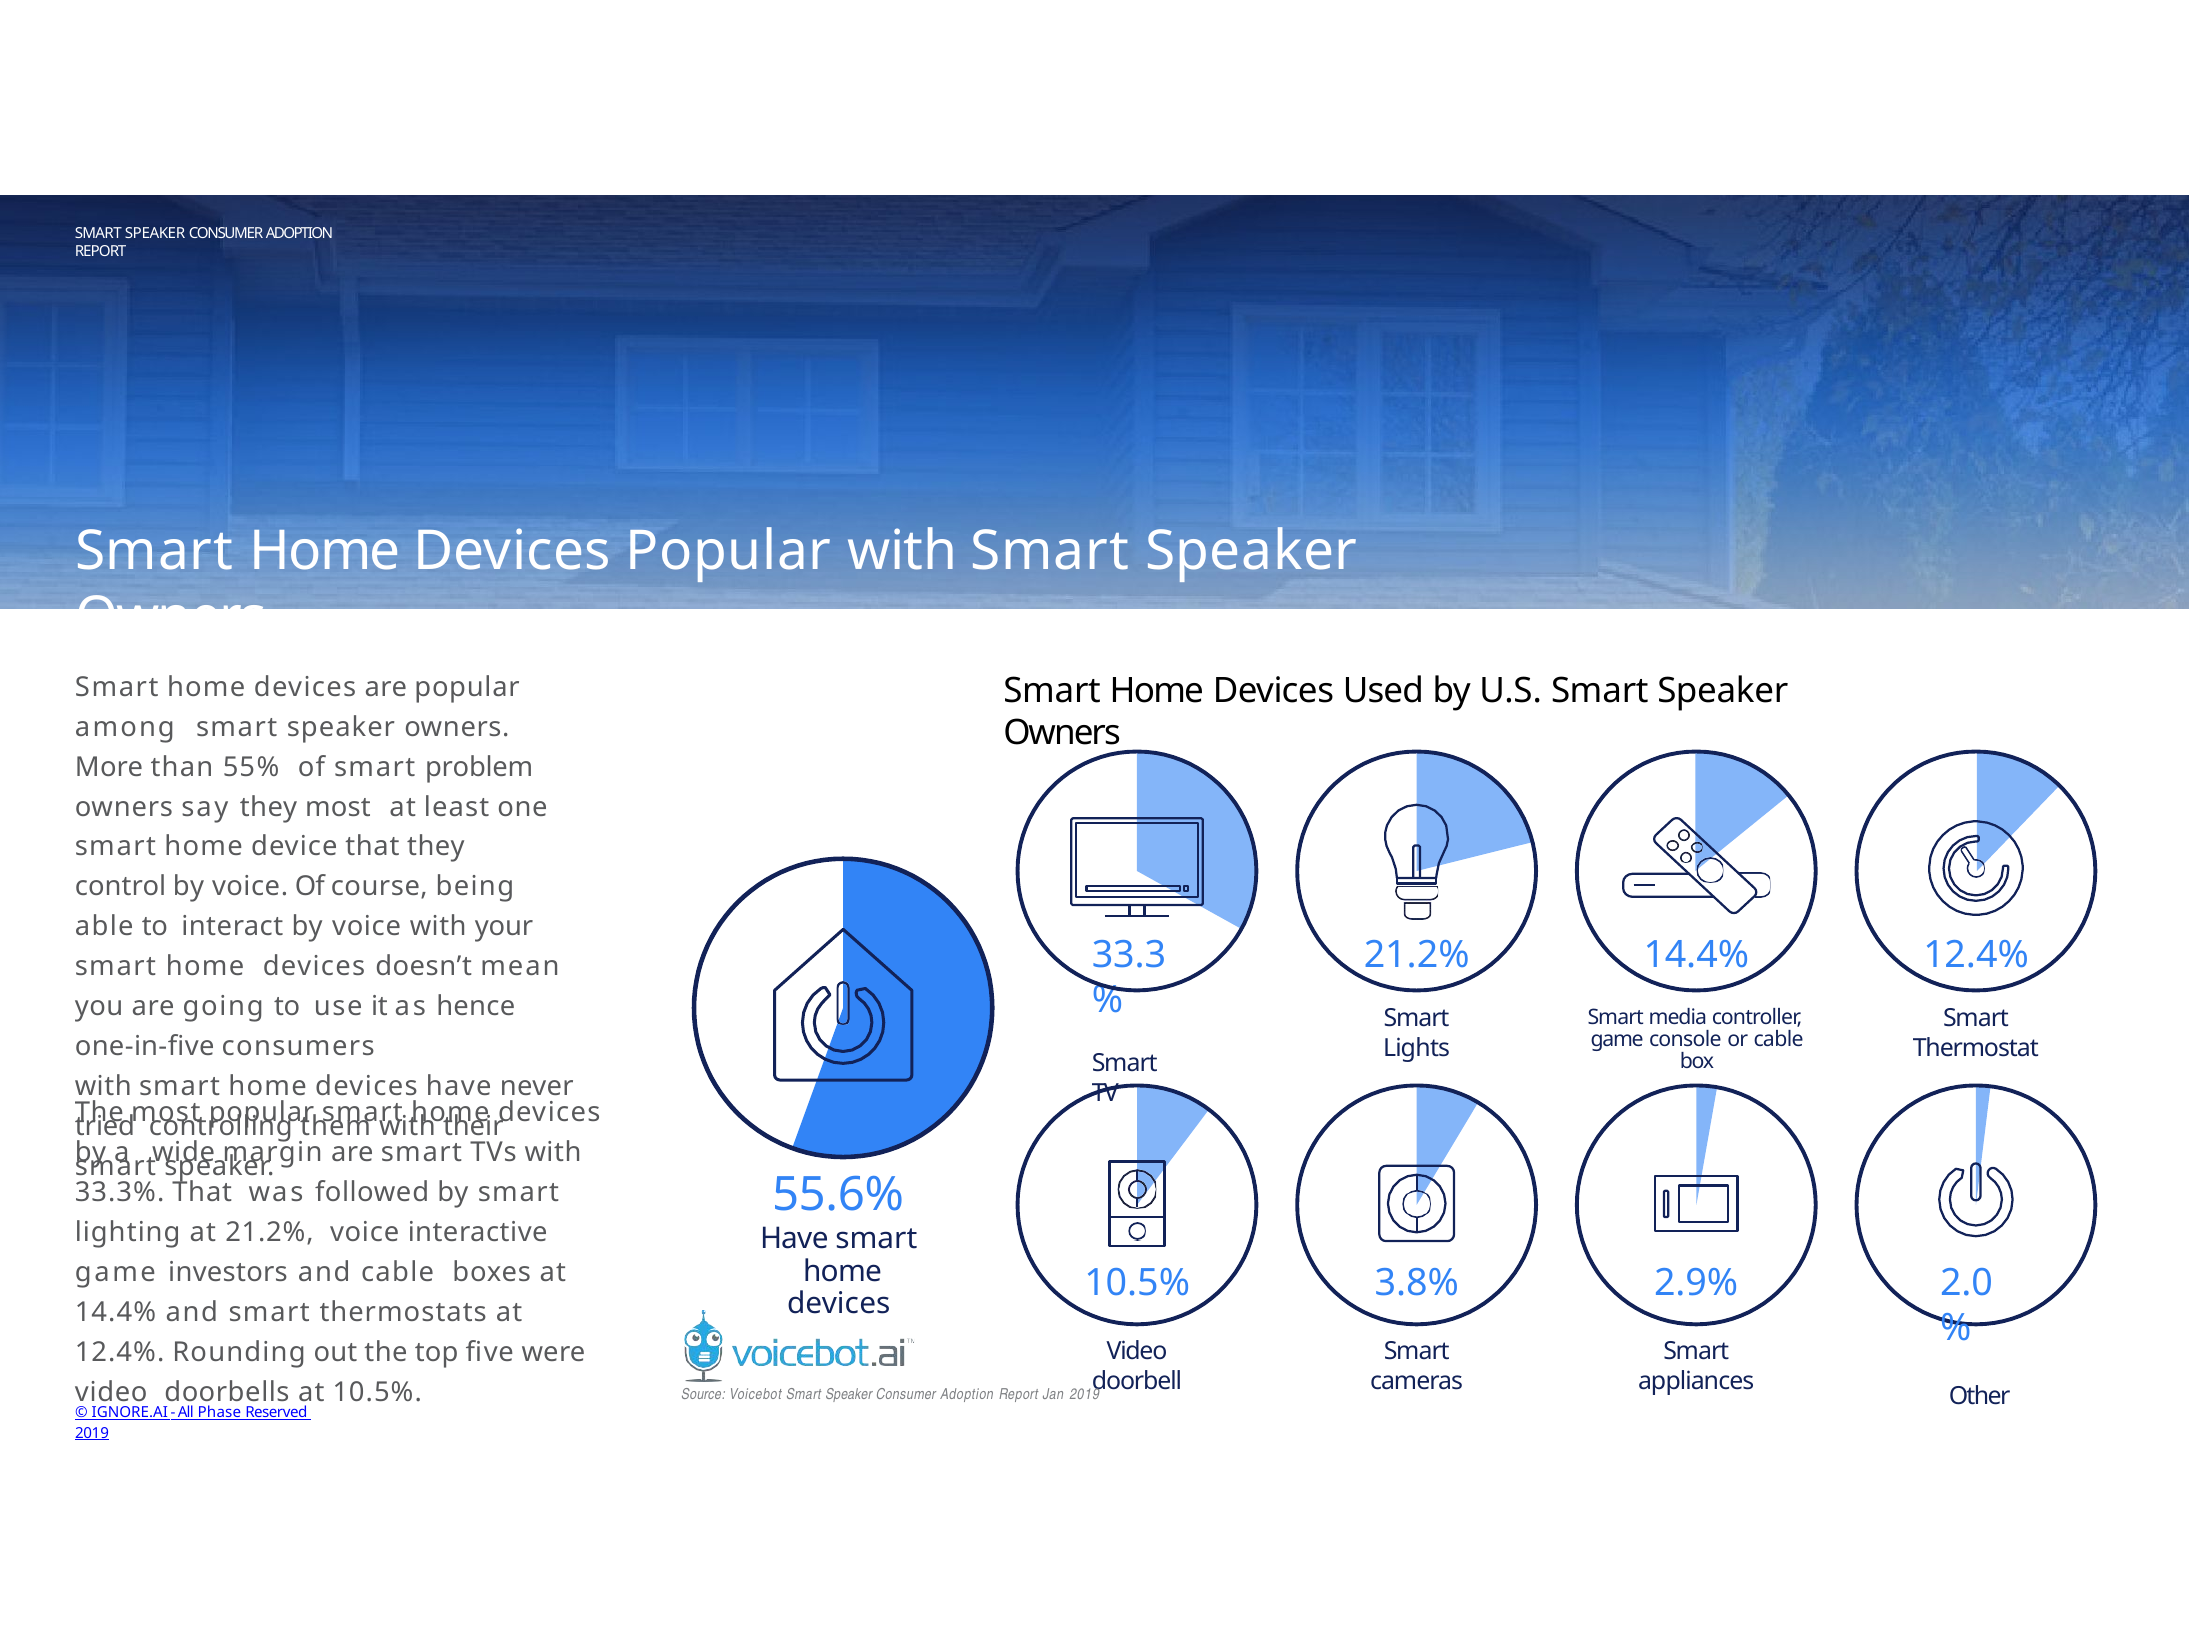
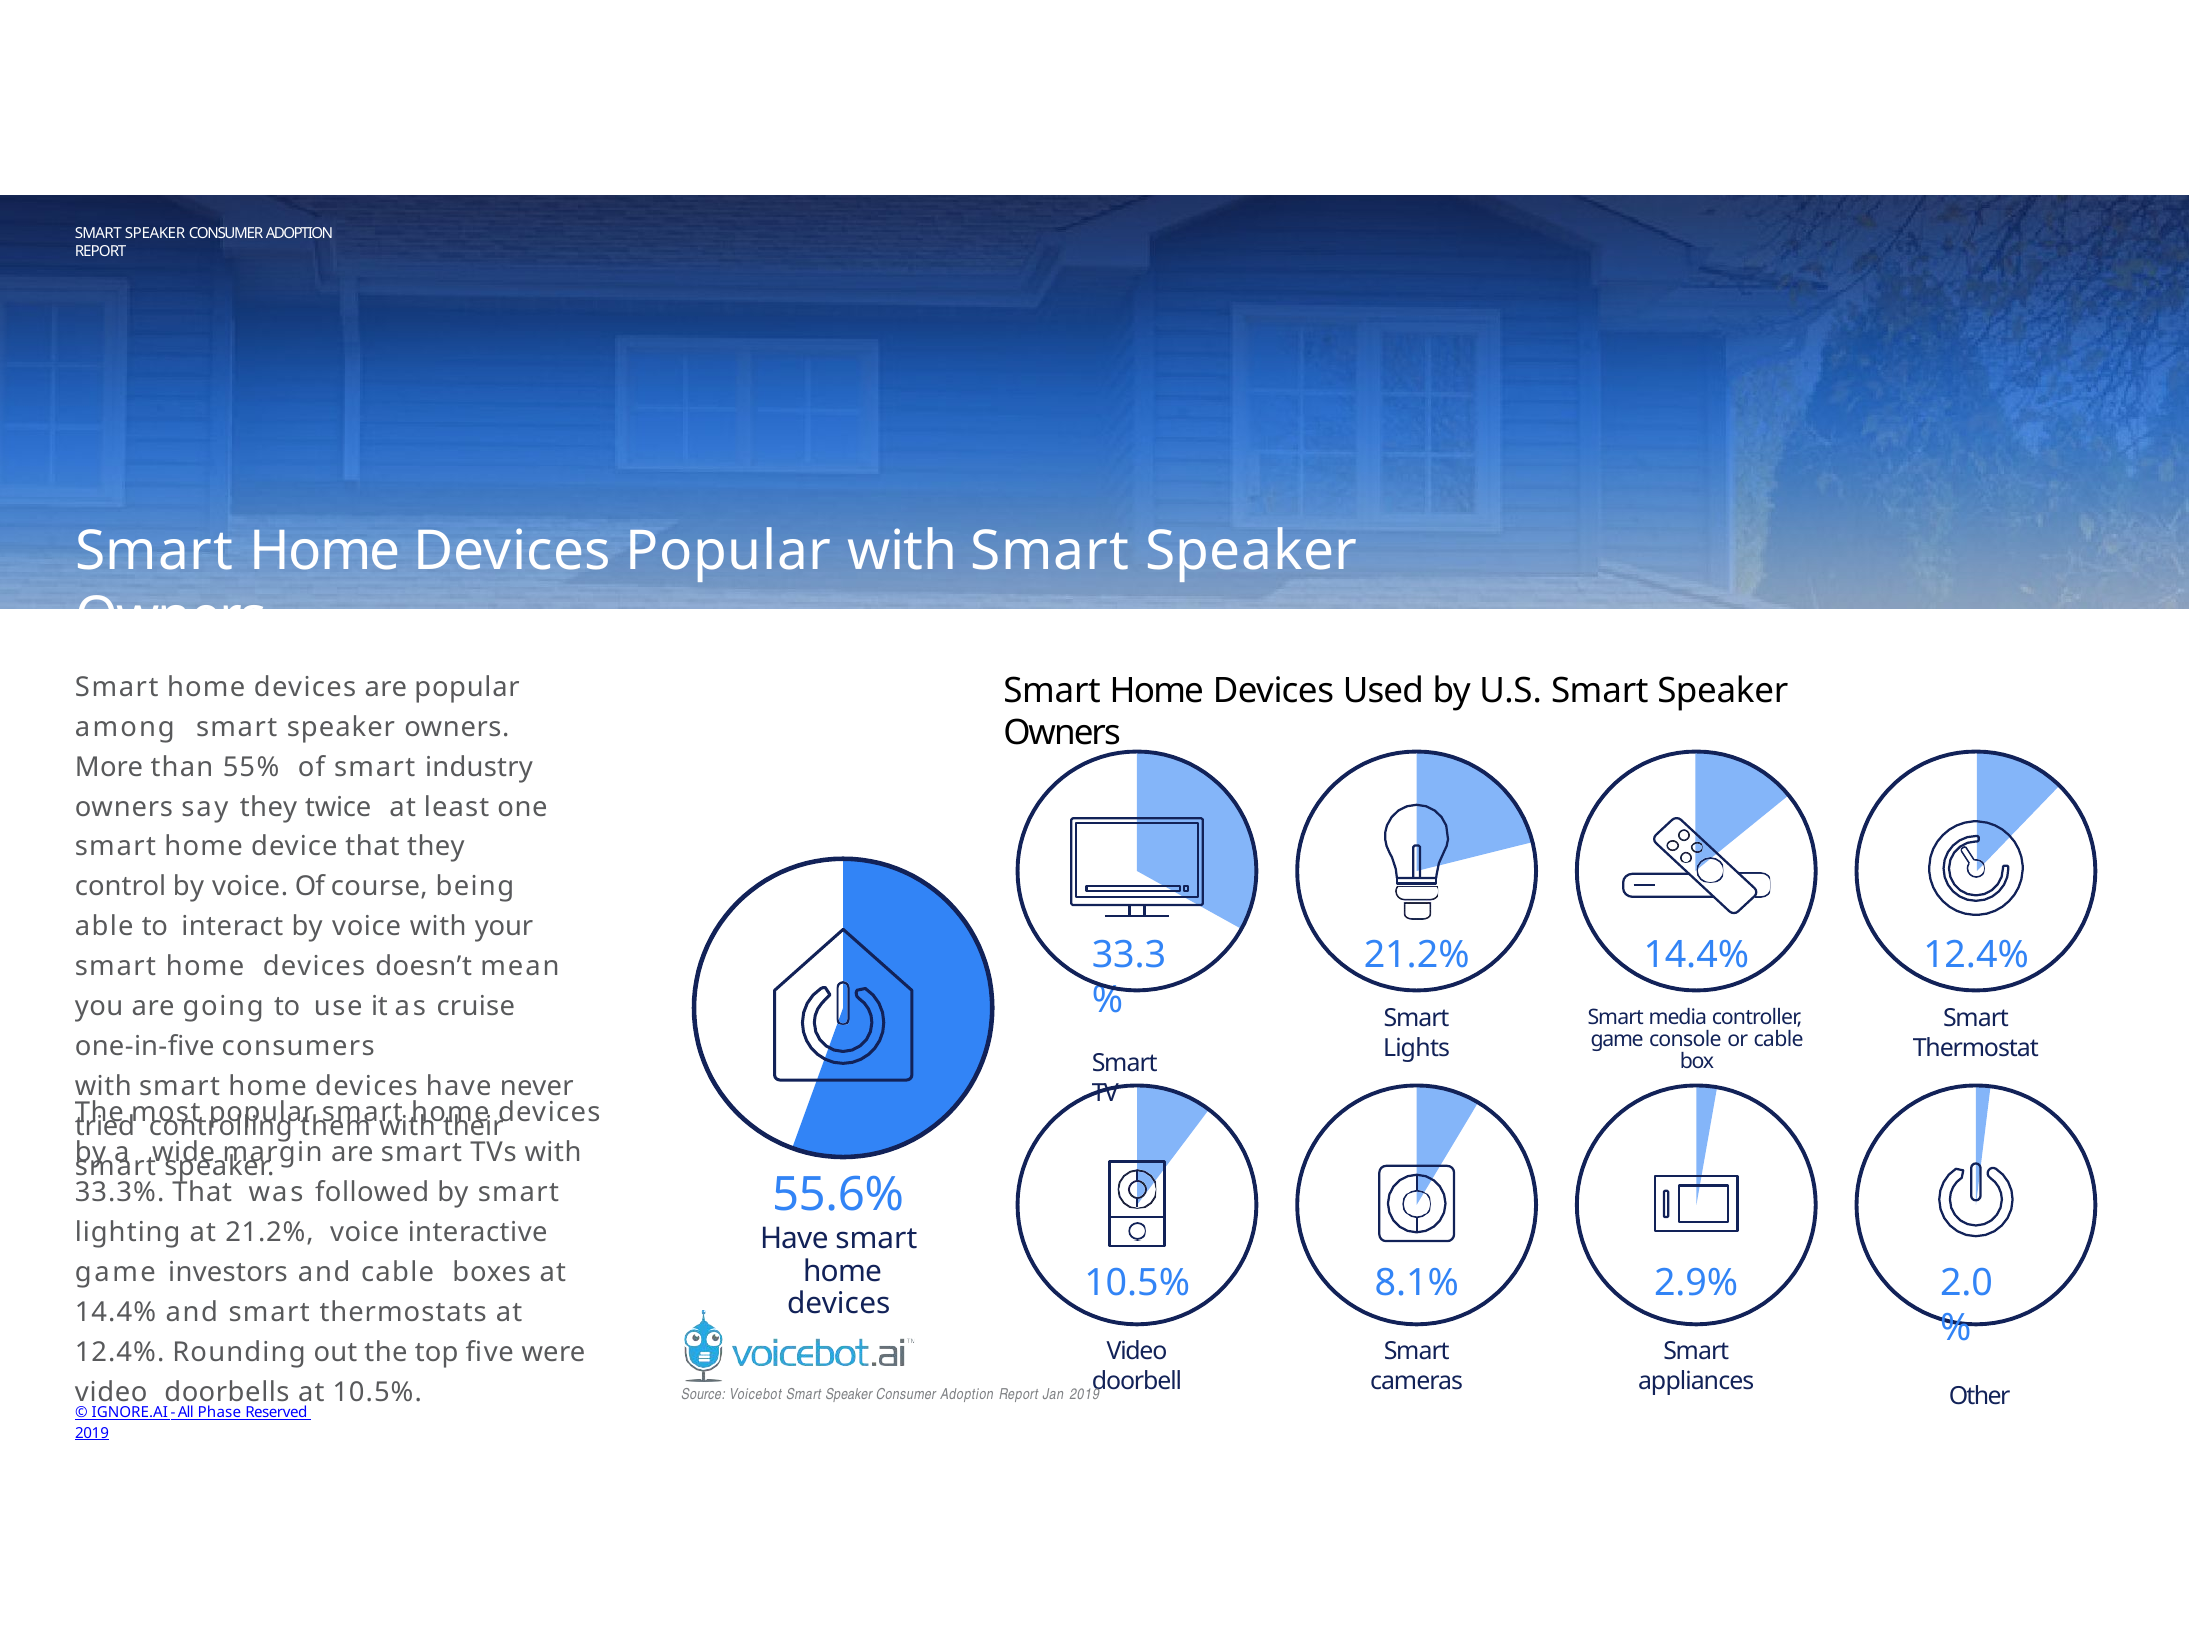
problem: problem -> industry
they most: most -> twice
hence: hence -> cruise
3.8%: 3.8% -> 8.1%
